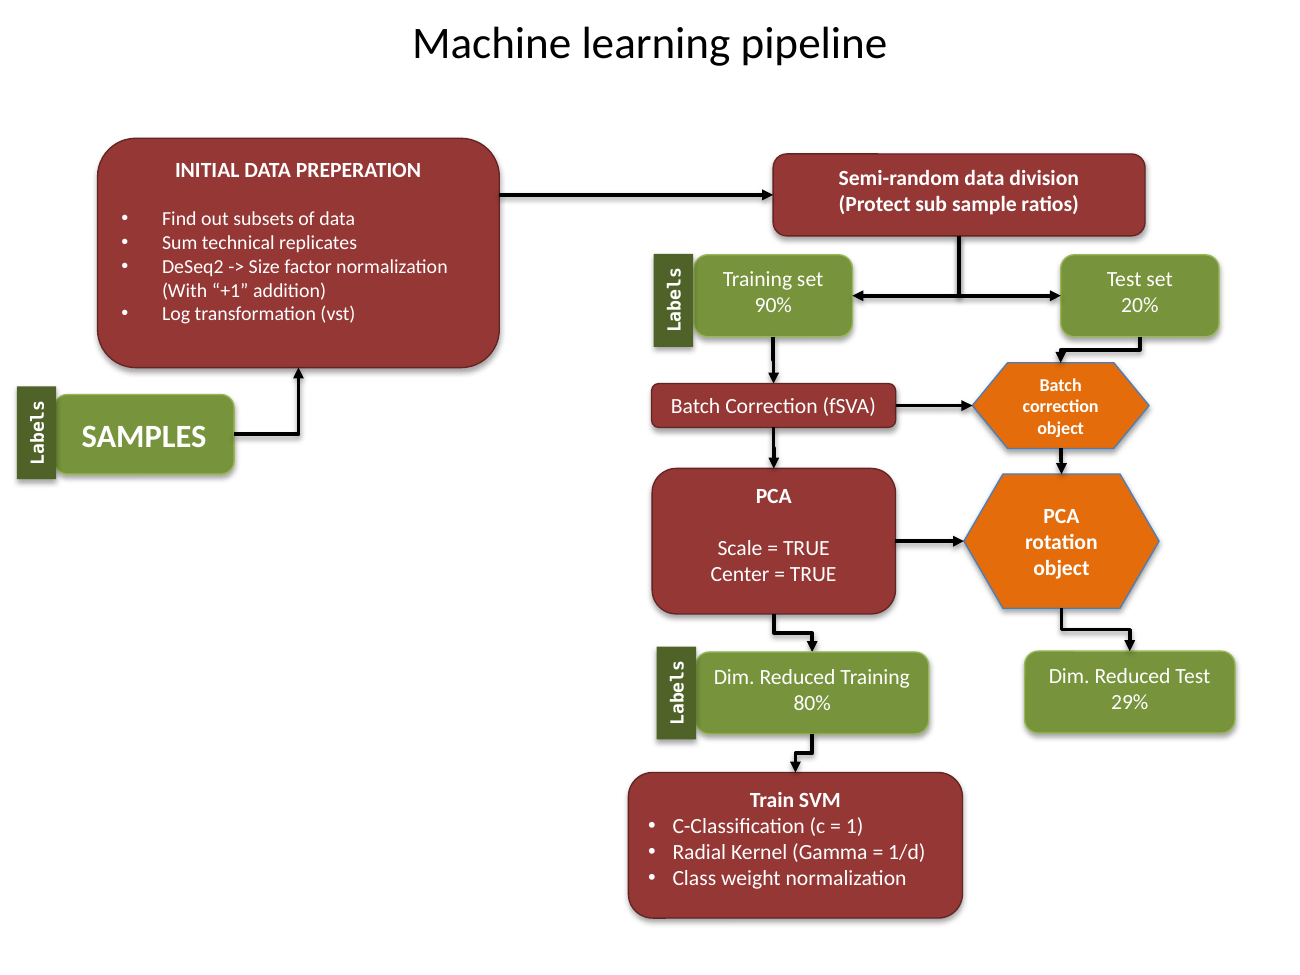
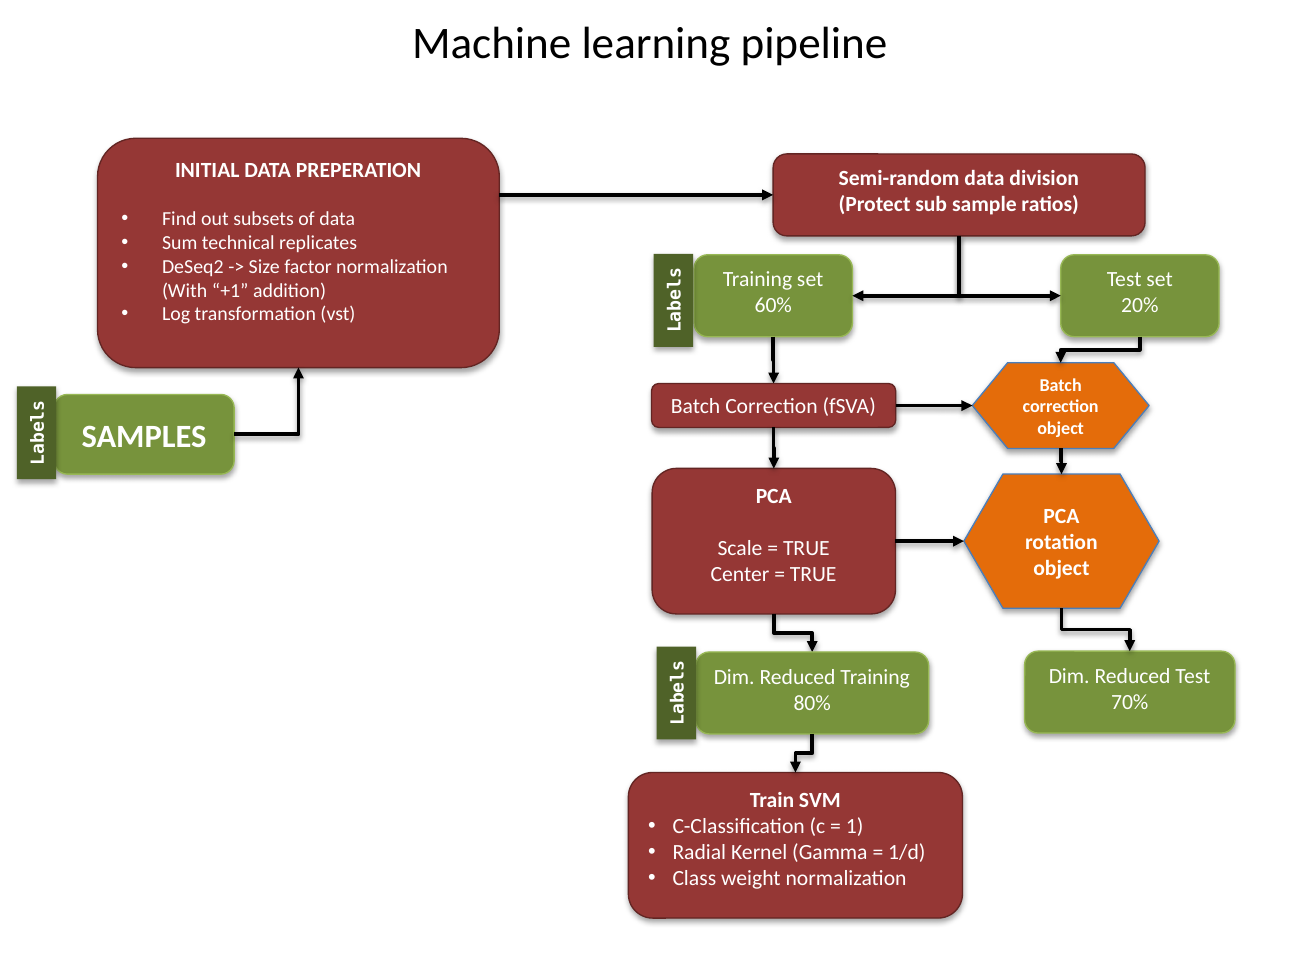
90%: 90% -> 60%
29%: 29% -> 70%
